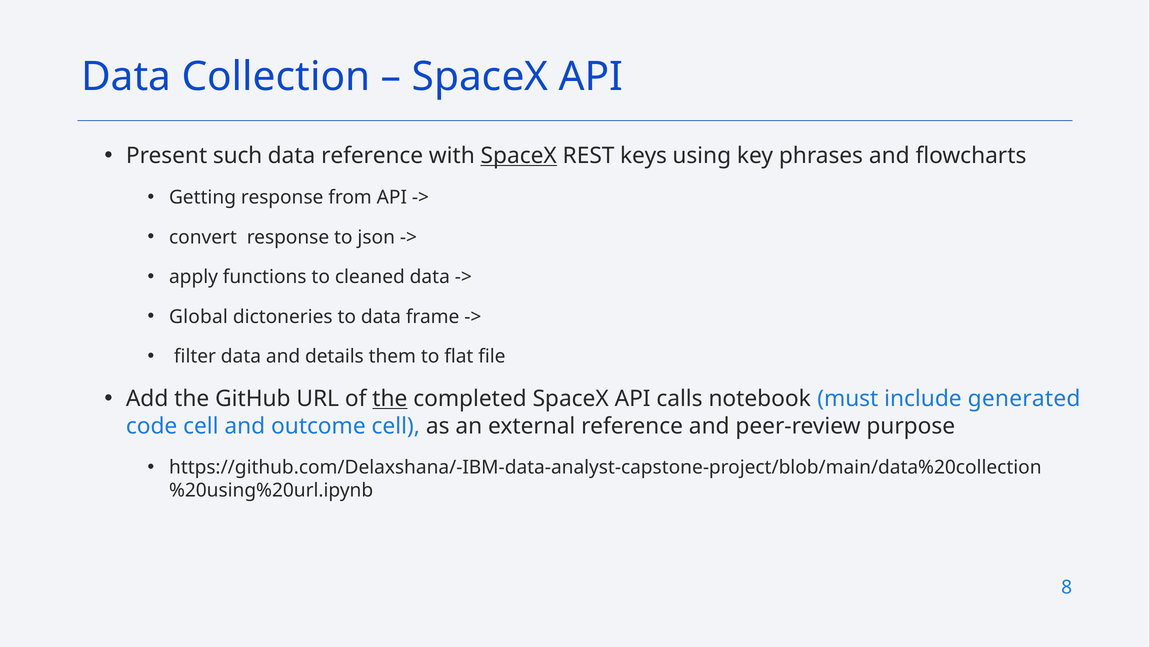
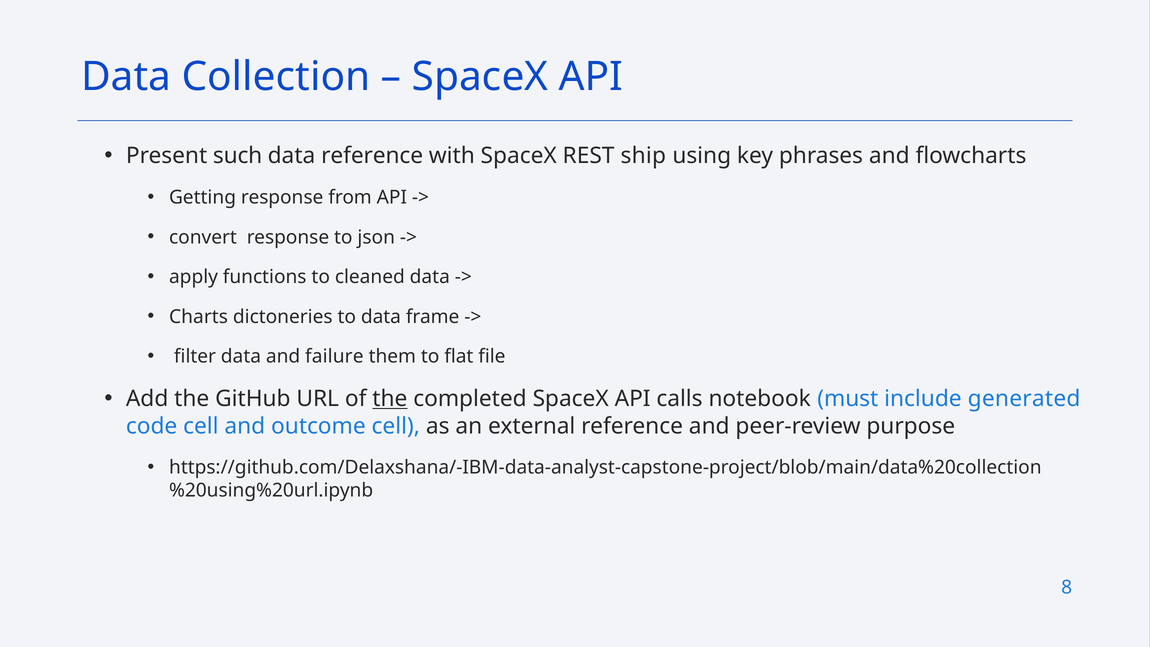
SpaceX at (519, 156) underline: present -> none
keys: keys -> ship
Global: Global -> Charts
details: details -> failure
